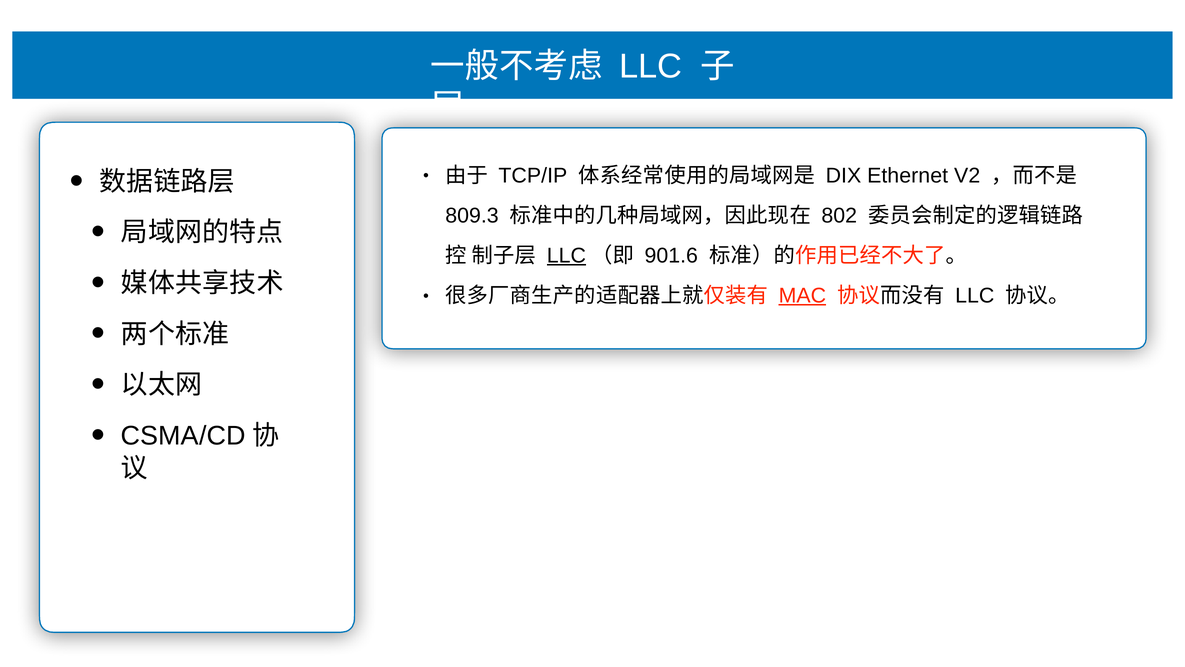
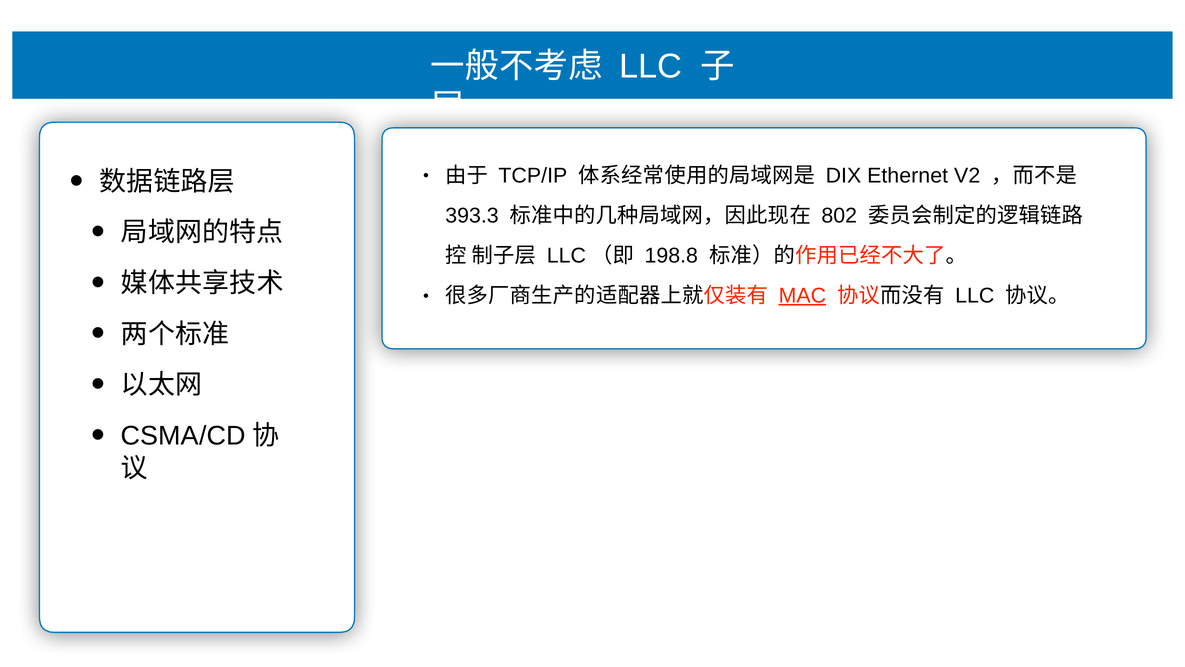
809.3: 809.3 -> 393.3
LLC at (566, 255) underline: present -> none
901.6: 901.6 -> 198.8
